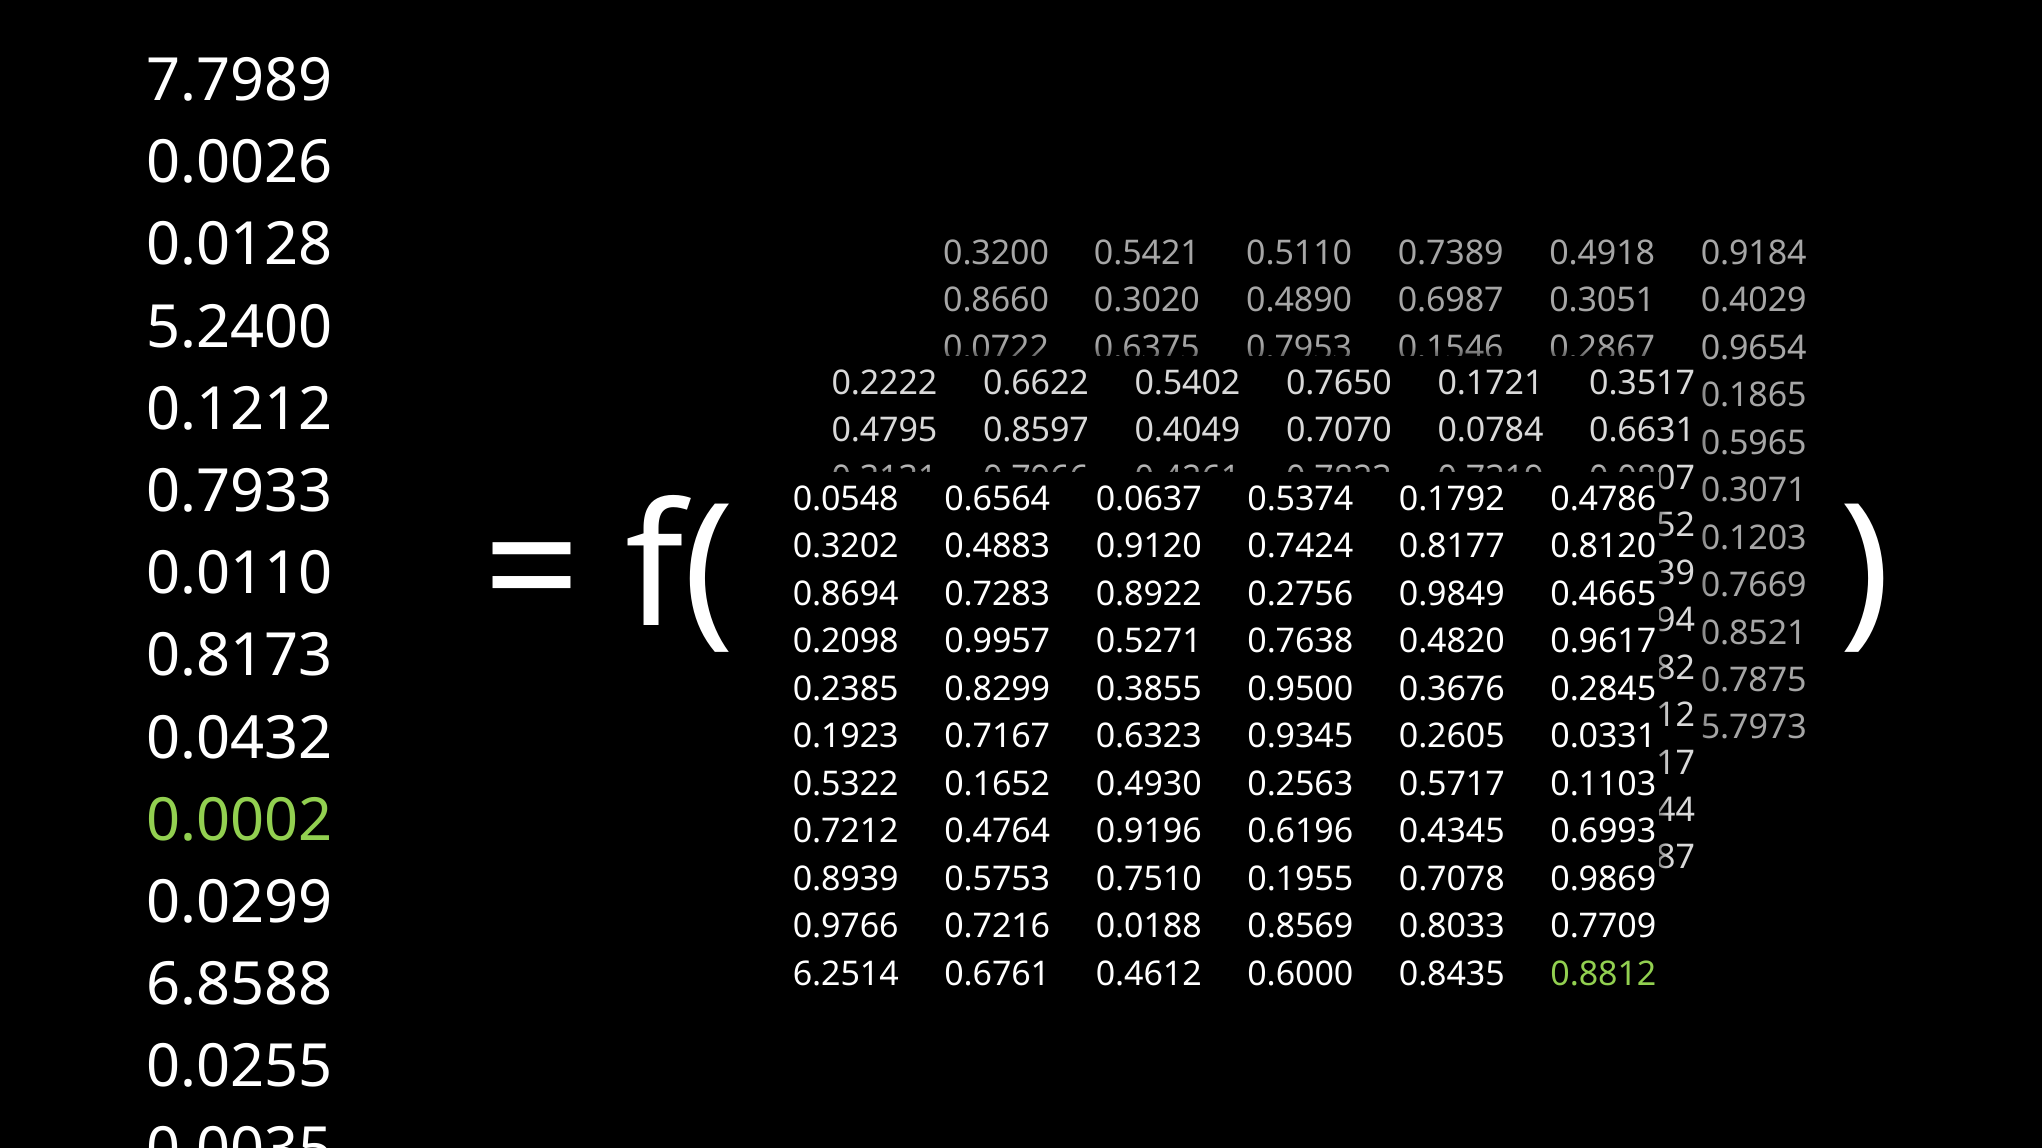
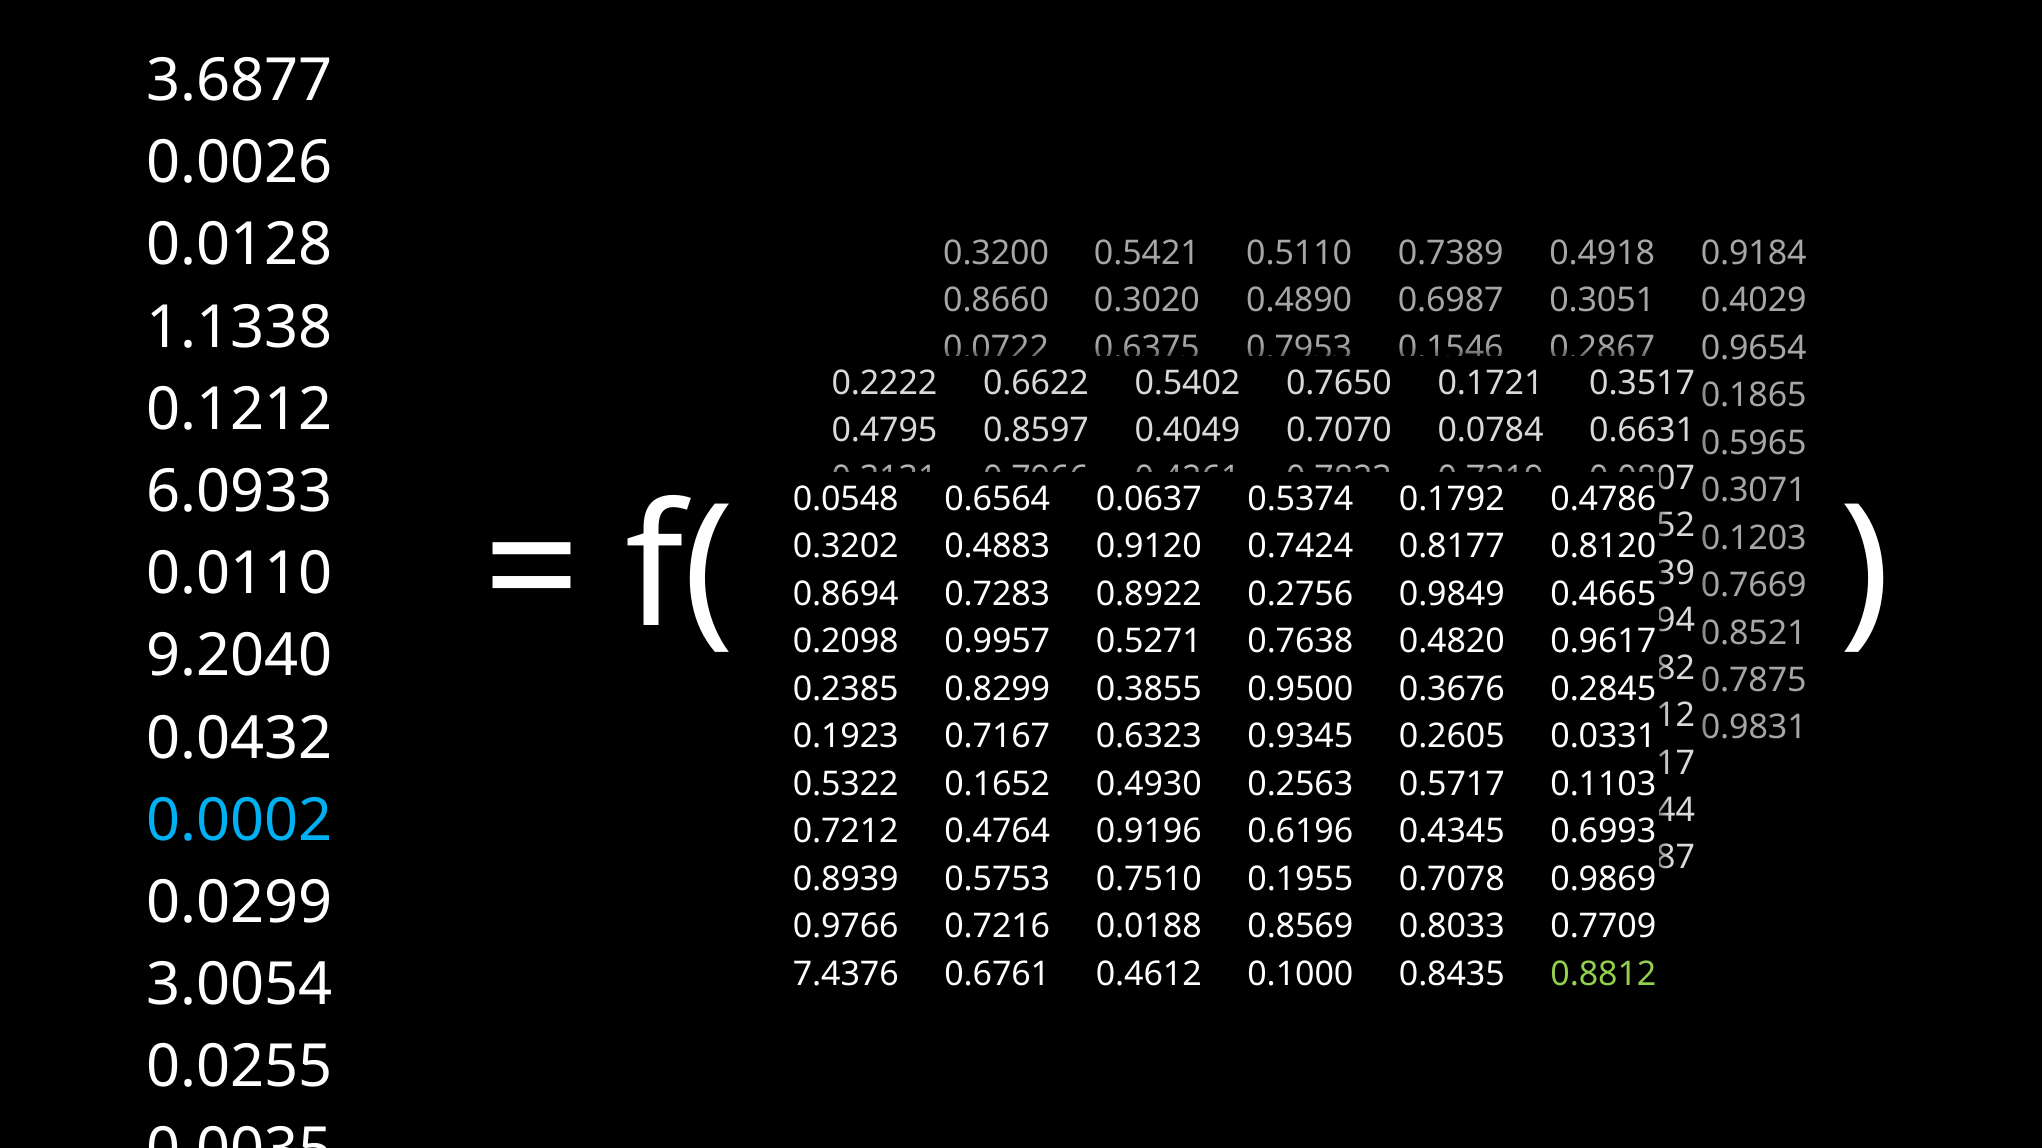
7.7989: 7.7989 -> 3.6877
5.2400: 5.2400 -> 1.1338
0.7933: 0.7933 -> 6.0933
0.8173: 0.8173 -> 9.2040
5.7973: 5.7973 -> 0.9831
0.0002 at (240, 821) colour: light green -> light blue
6.2514: 6.2514 -> 7.4376
0.6000: 0.6000 -> 0.1000
6.8588: 6.8588 -> 3.0054
